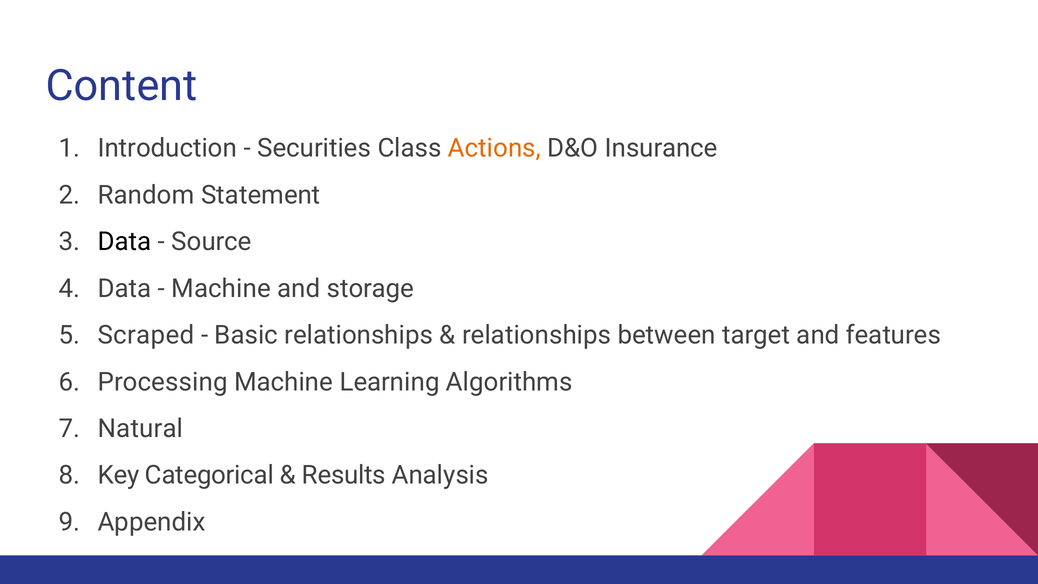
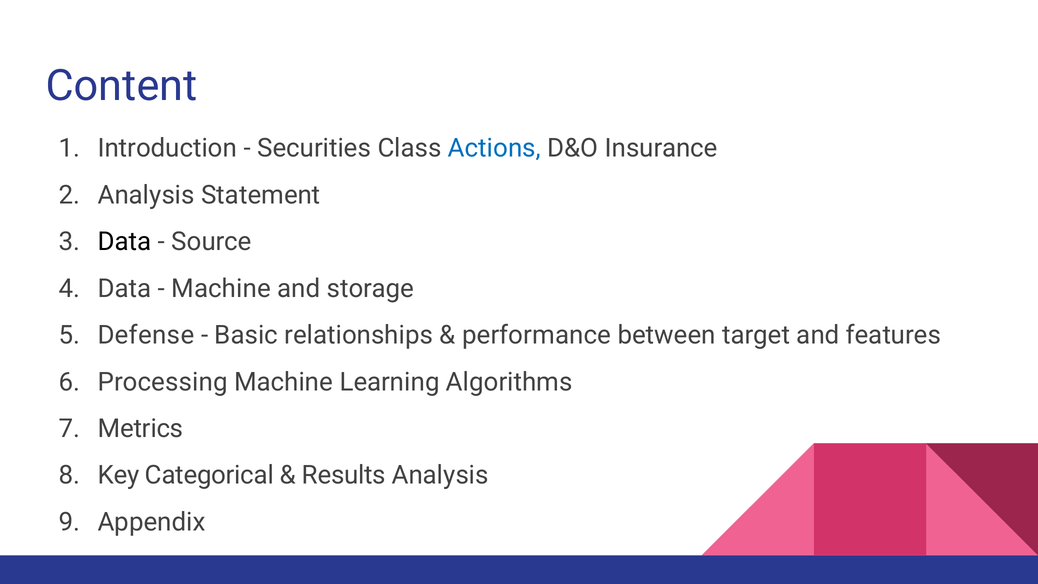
Actions colour: orange -> blue
Random at (146, 195): Random -> Analysis
Scraped: Scraped -> Defense
relationships at (537, 335): relationships -> performance
Natural: Natural -> Metrics
